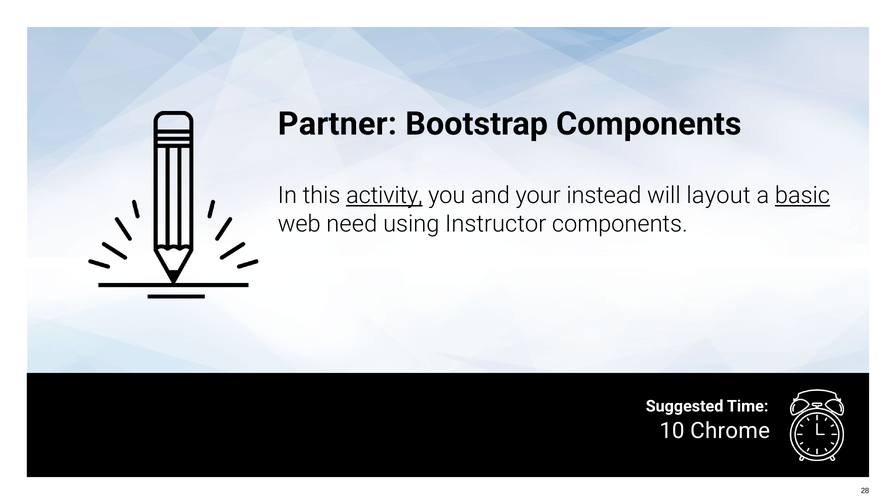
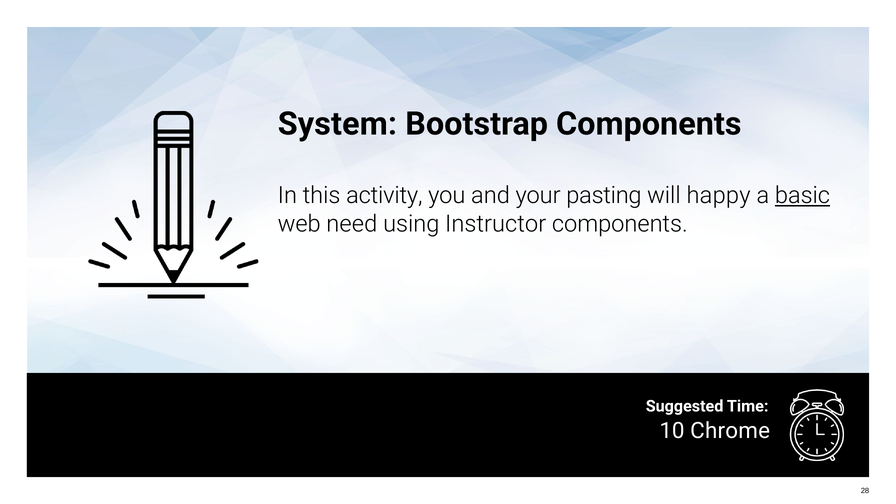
Partner: Partner -> System
activity underline: present -> none
instead: instead -> pasting
layout: layout -> happy
